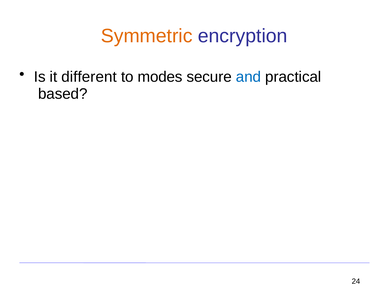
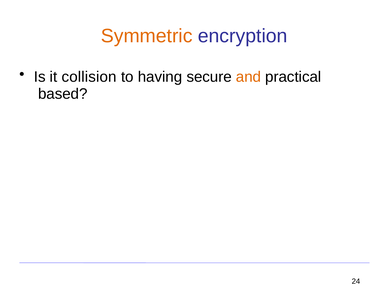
different: different -> collision
modes: modes -> having
and colour: blue -> orange
